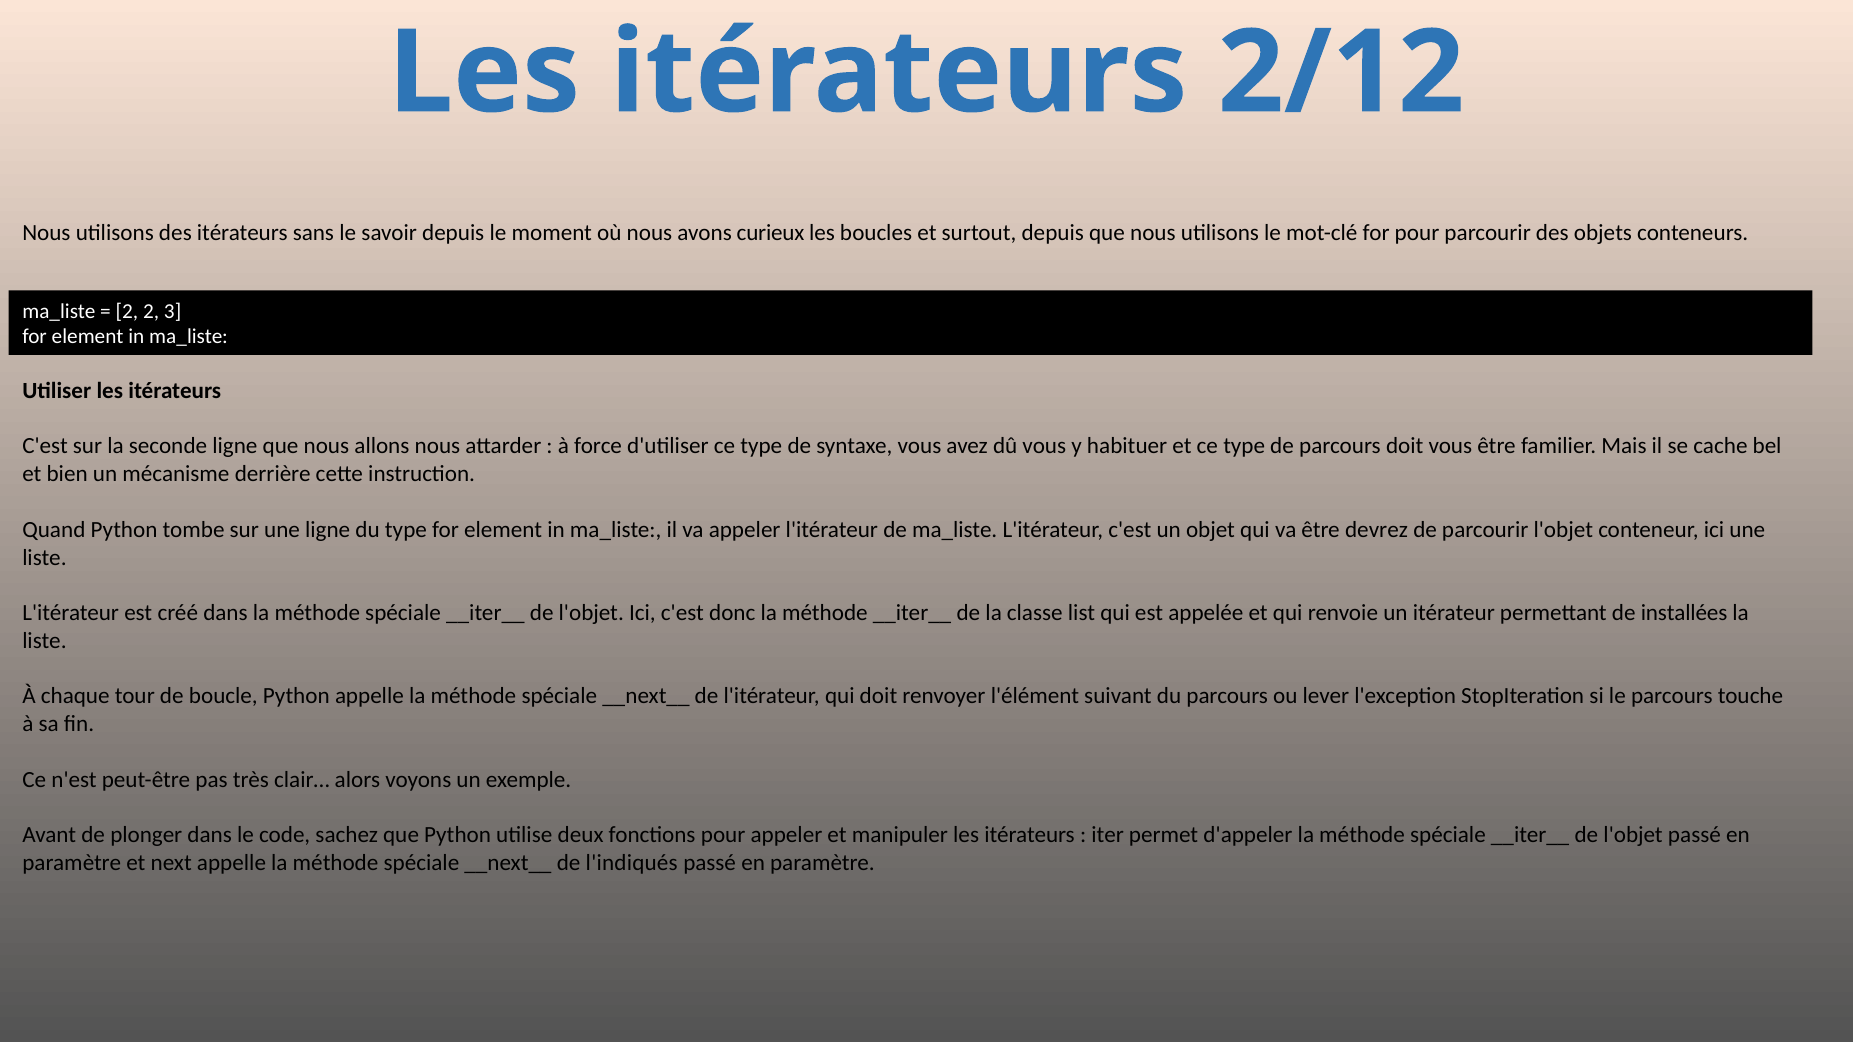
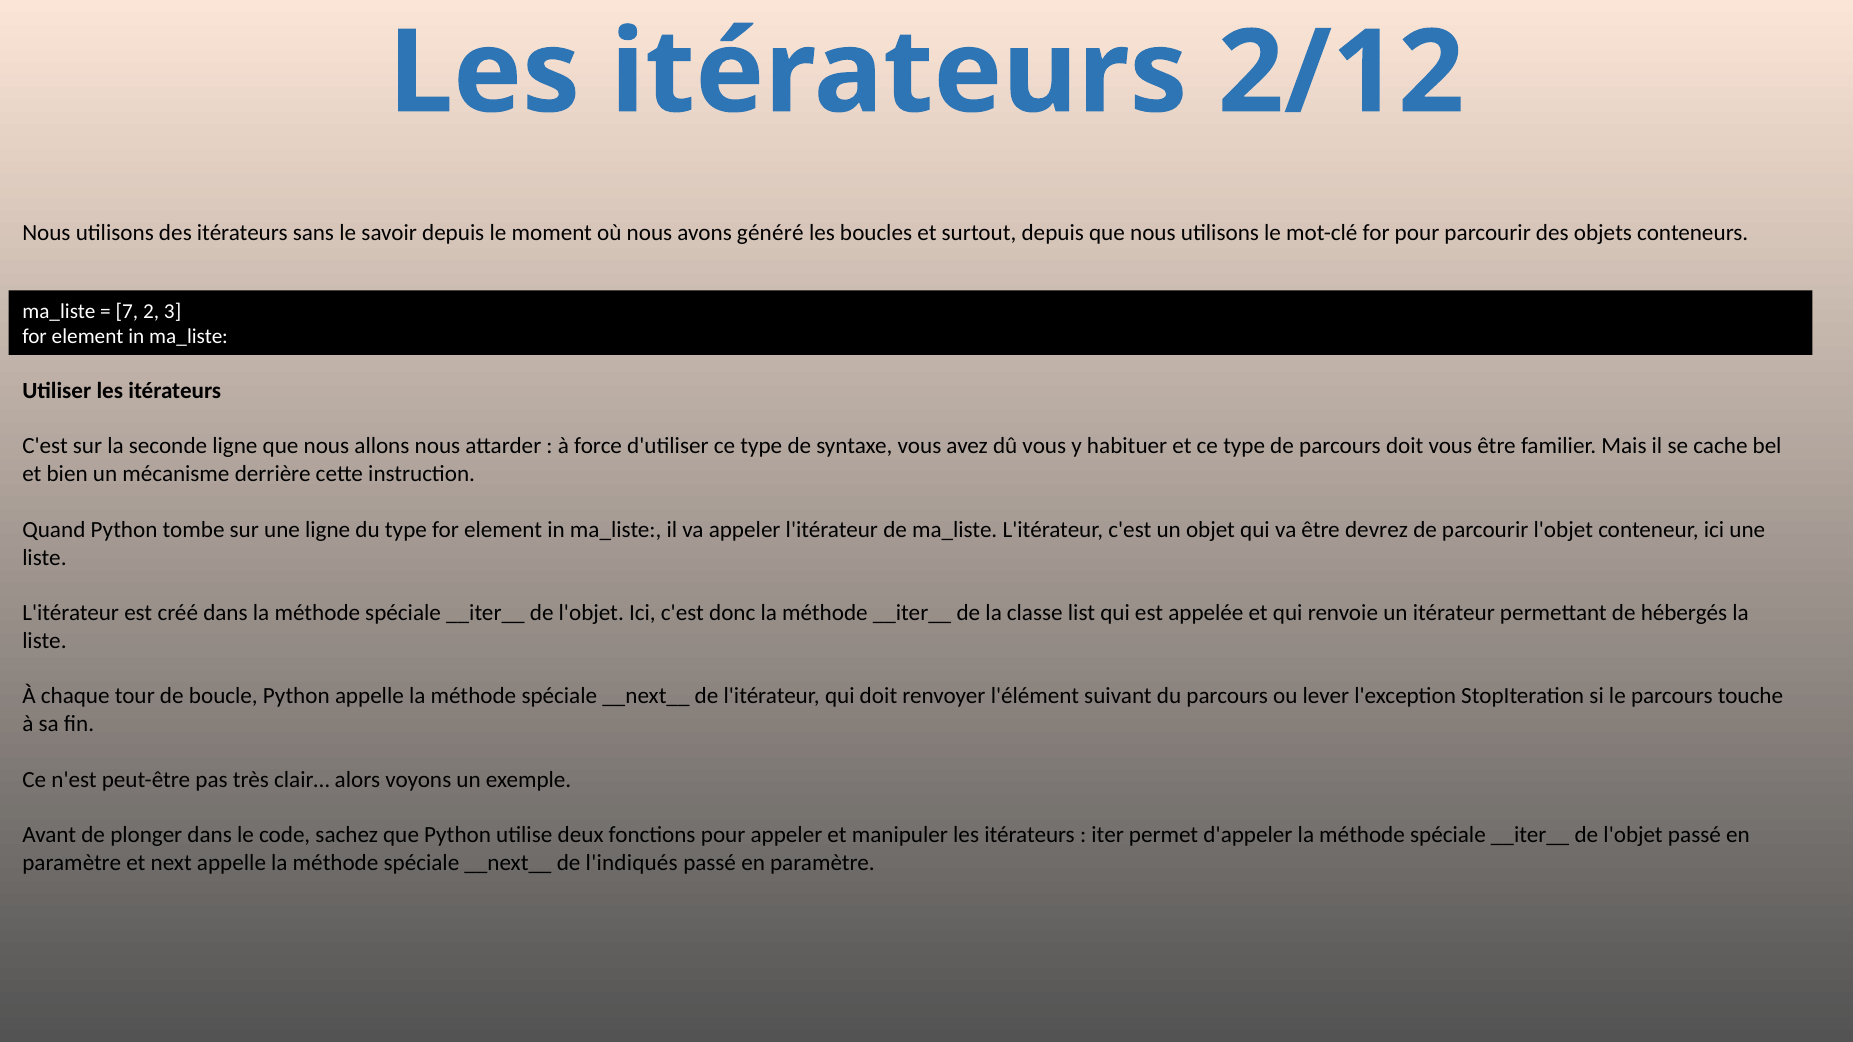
curieux: curieux -> généré
2 at (127, 312): 2 -> 7
installées: installées -> hébergés
